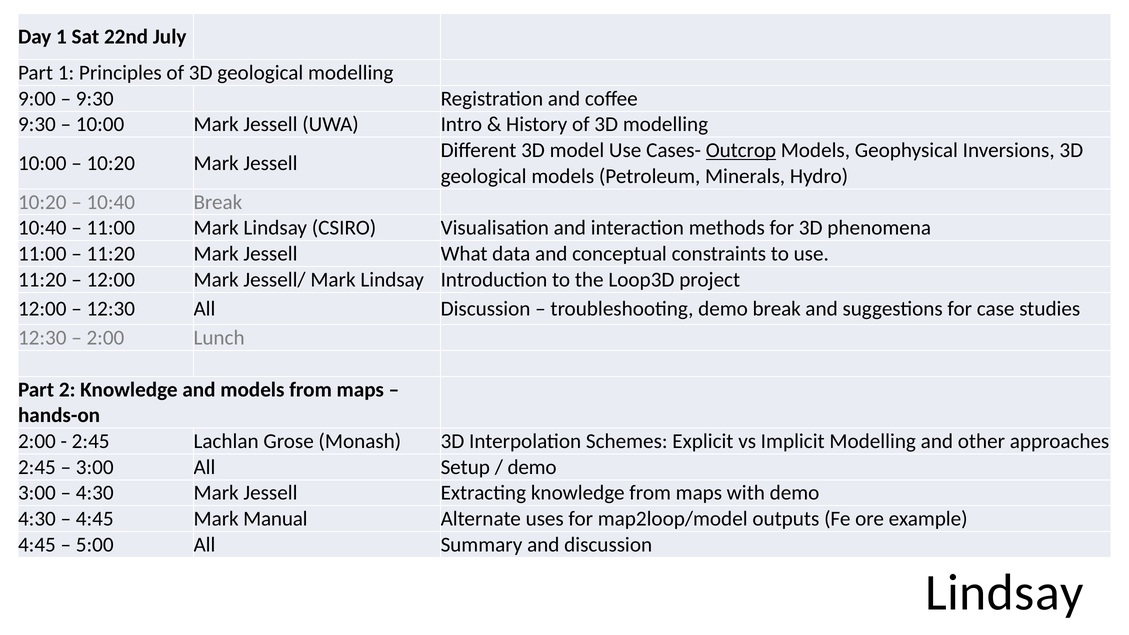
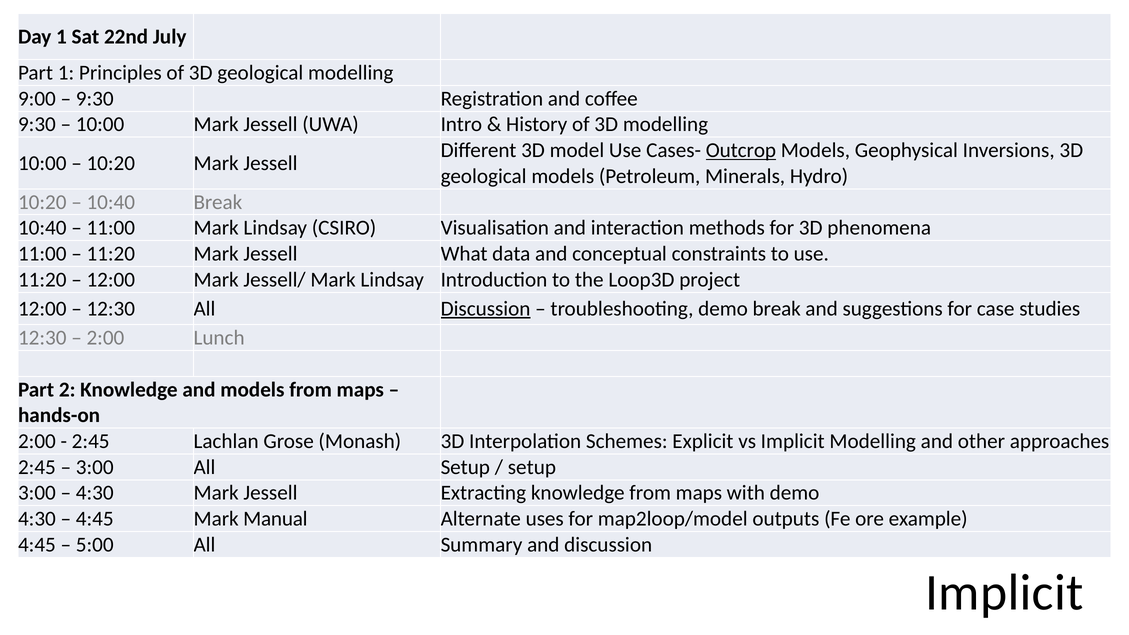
Discussion at (486, 309) underline: none -> present
demo at (532, 467): demo -> setup
Lindsay at (1004, 593): Lindsay -> Implicit
